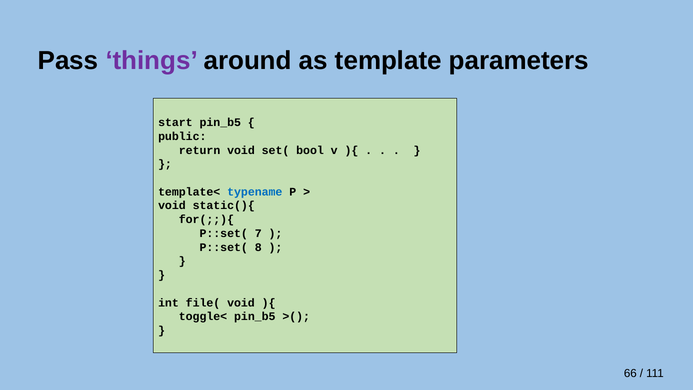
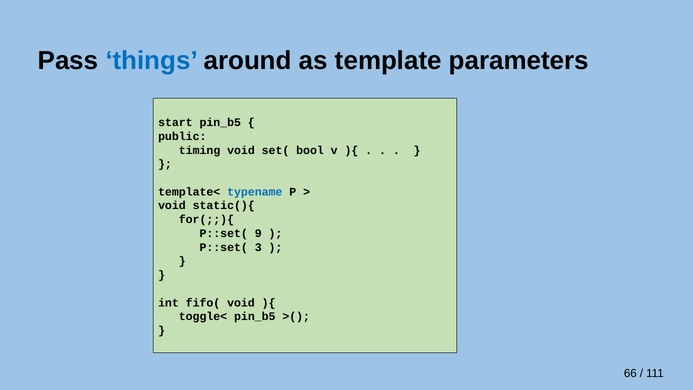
things colour: purple -> blue
return: return -> timing
7: 7 -> 9
8: 8 -> 3
file(: file( -> fifo(
